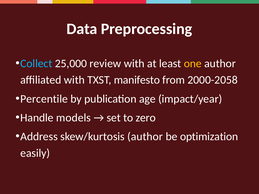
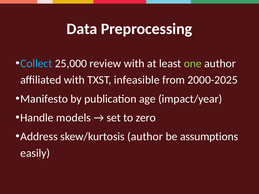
one colour: yellow -> light green
manifesto: manifesto -> infeasible
2000-2058: 2000-2058 -> 2000-2025
Percentile: Percentile -> Manifesto
optimization: optimization -> assumptions
